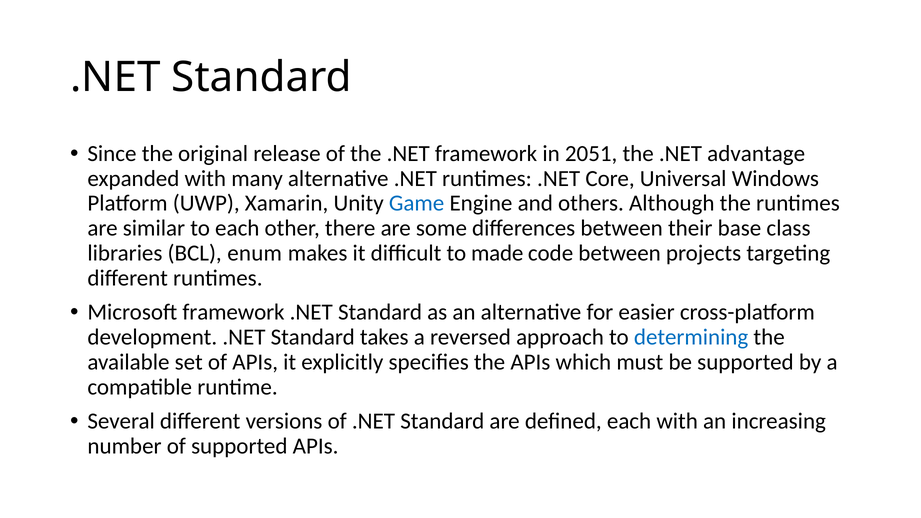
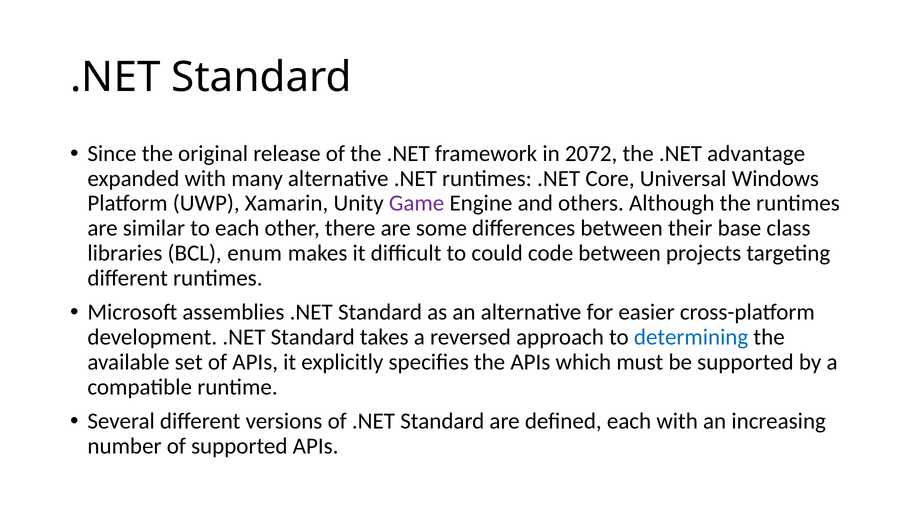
2051: 2051 -> 2072
Game colour: blue -> purple
made: made -> could
Microsoft framework: framework -> assemblies
